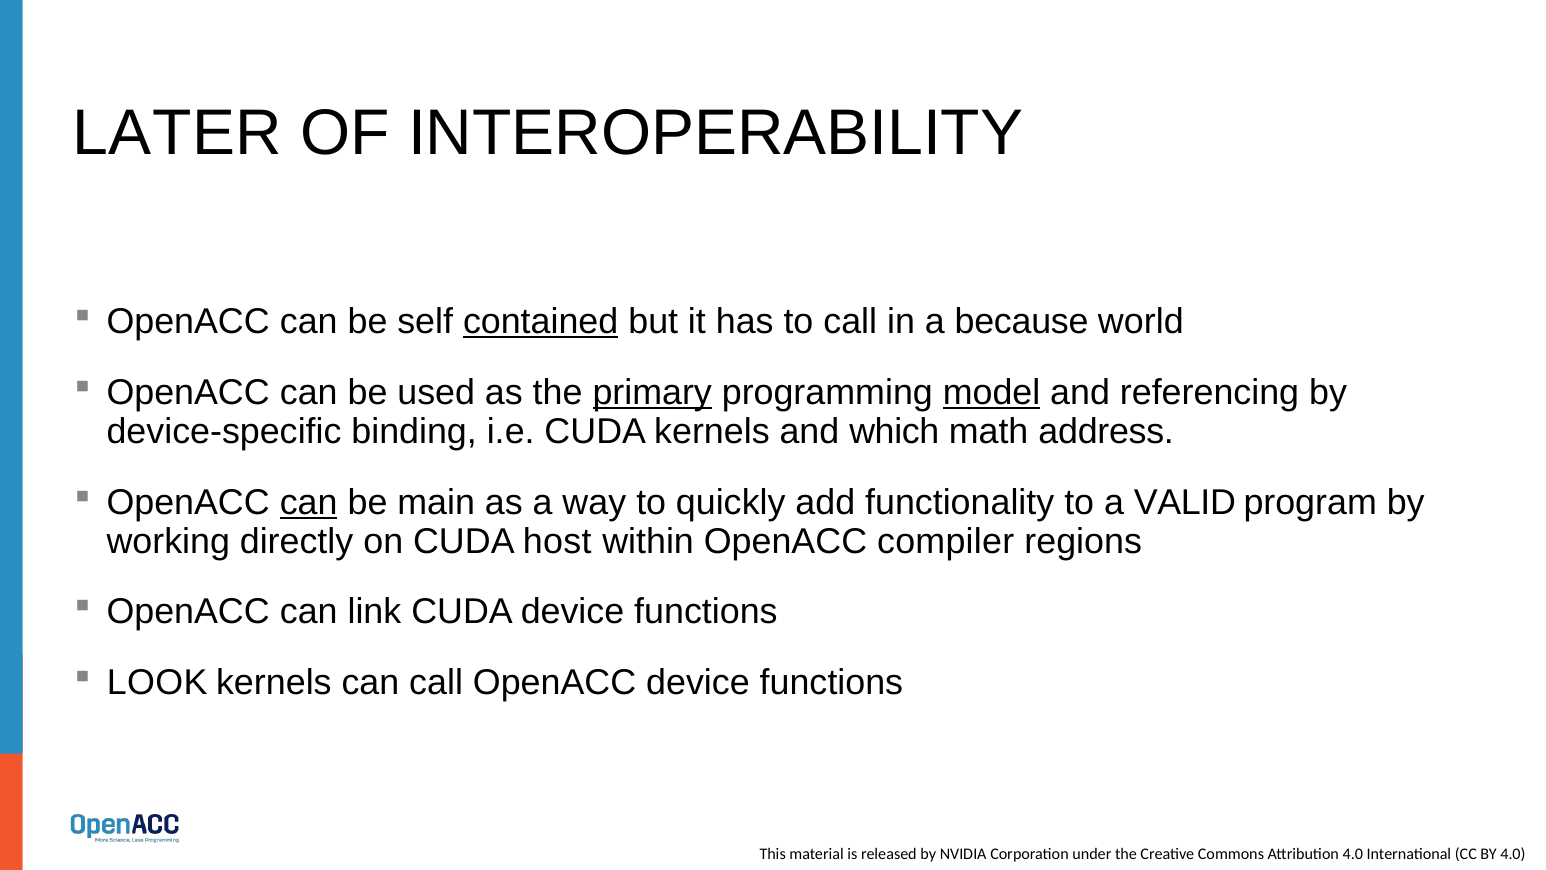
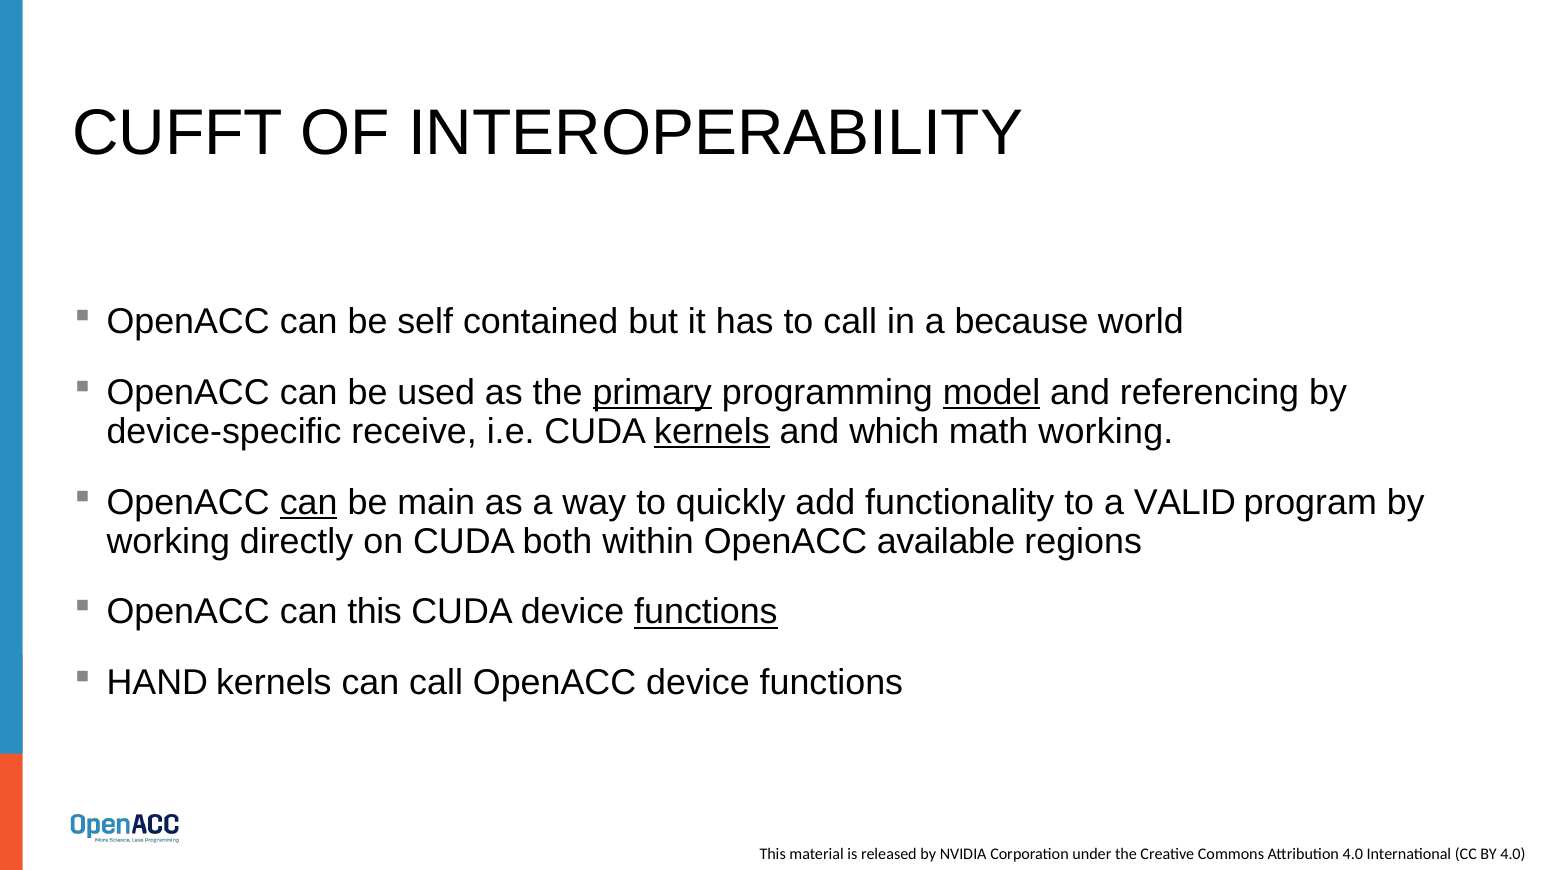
LATER: LATER -> CUFFT
contained underline: present -> none
binding: binding -> receive
kernels at (712, 431) underline: none -> present
math address: address -> working
host: host -> both
compiler: compiler -> available
can link: link -> this
functions at (706, 612) underline: none -> present
LOOK: LOOK -> HAND
